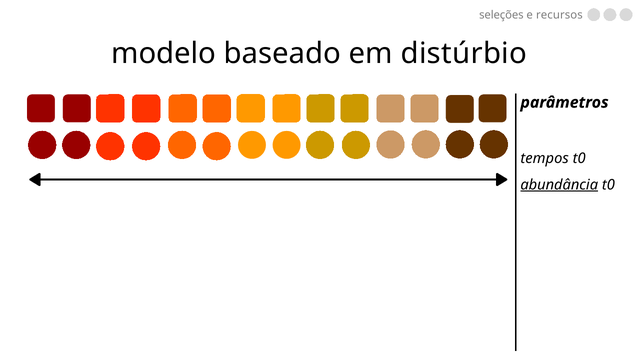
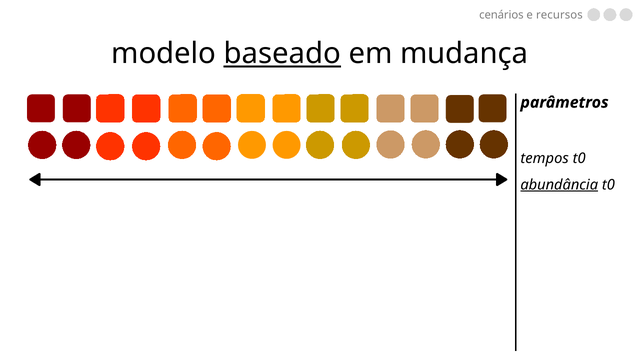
seleções: seleções -> cenários
baseado underline: none -> present
distúrbio: distúrbio -> mudança
